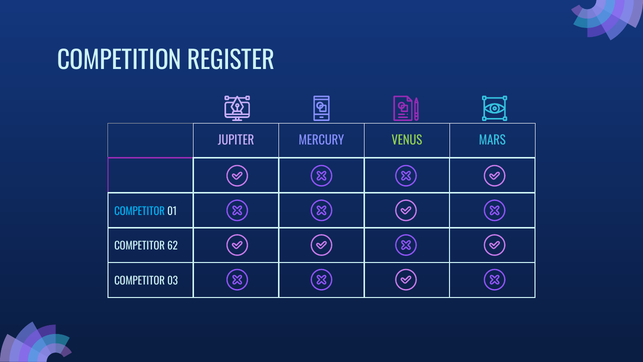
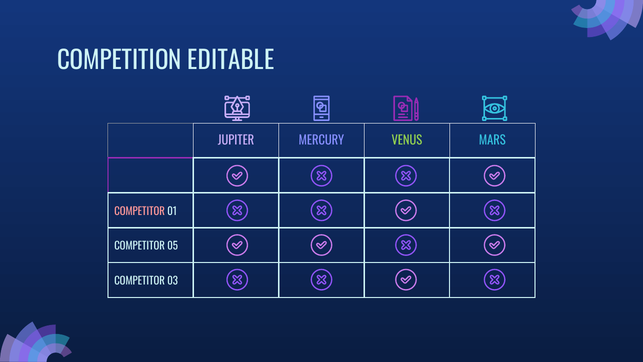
REGISTER: REGISTER -> EDITABLE
COMPETITOR at (140, 211) colour: light blue -> pink
62: 62 -> 05
